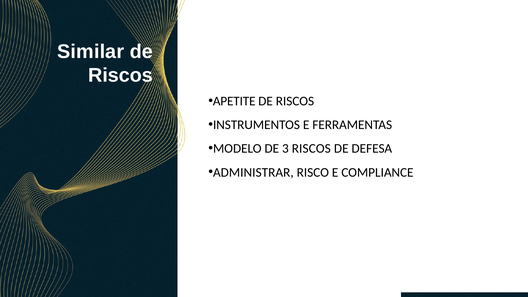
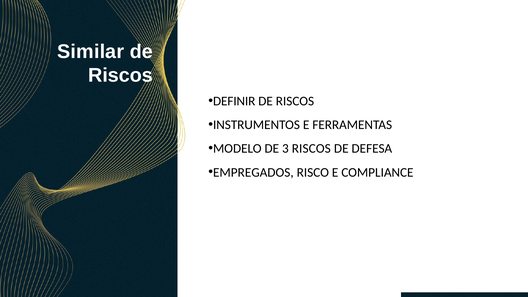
APETITE: APETITE -> DEFINIR
ADMINISTRAR: ADMINISTRAR -> EMPREGADOS
